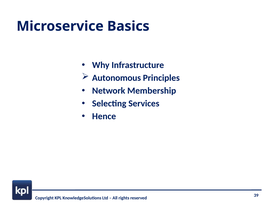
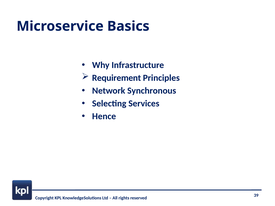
Autonomous: Autonomous -> Requirement
Membership: Membership -> Synchronous
